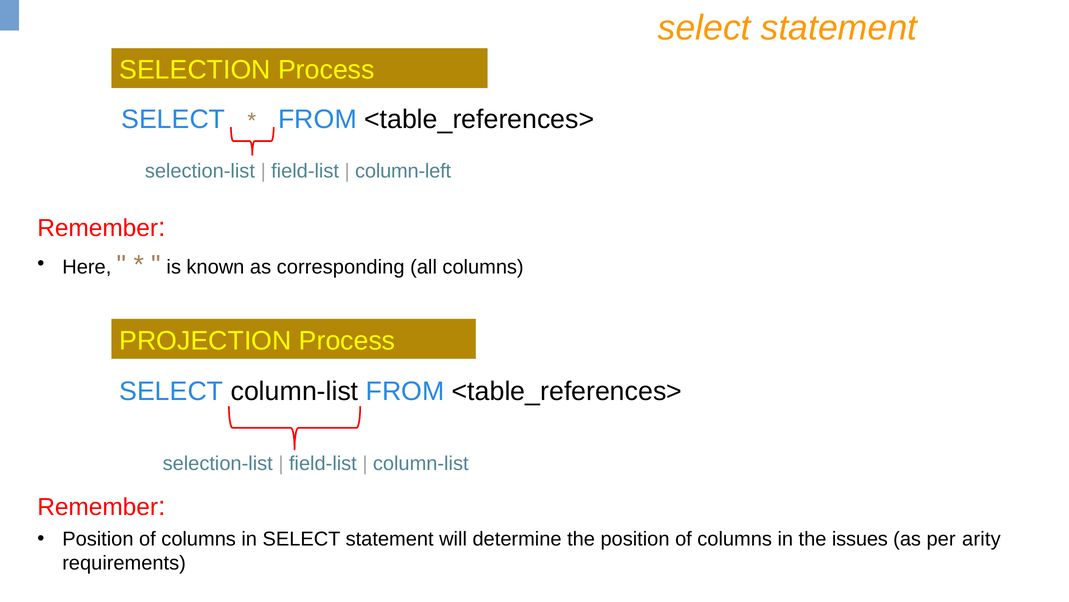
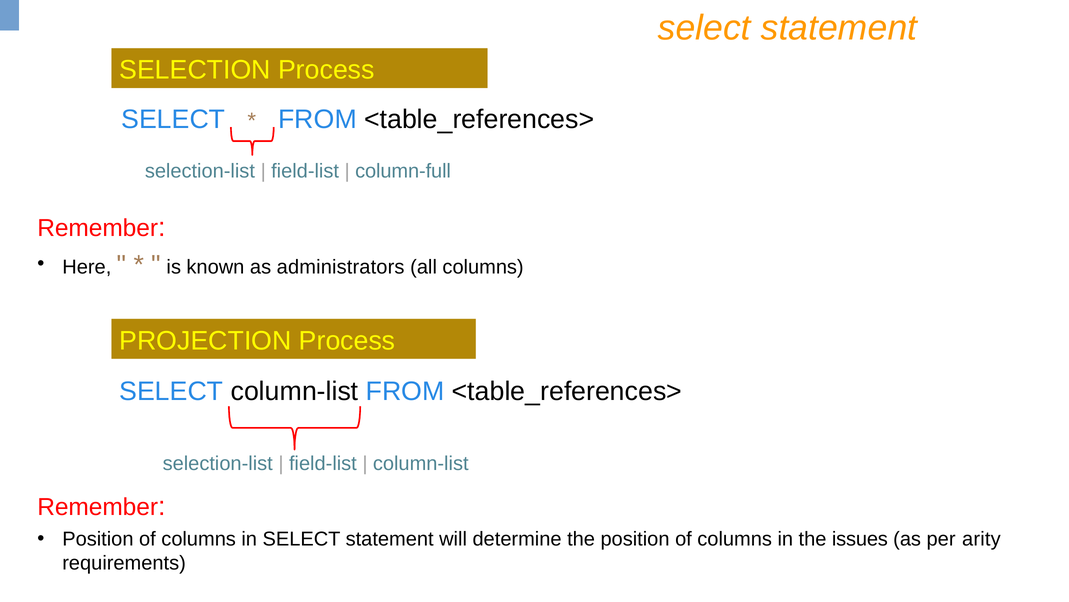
column-left: column-left -> column-full
corresponding: corresponding -> administrators
